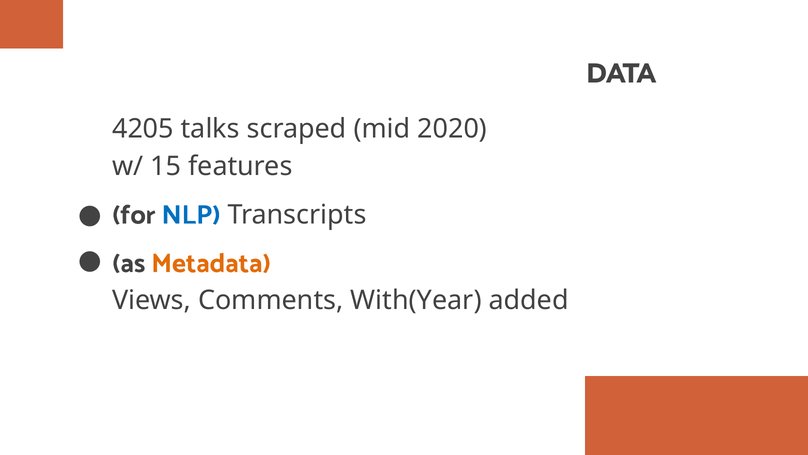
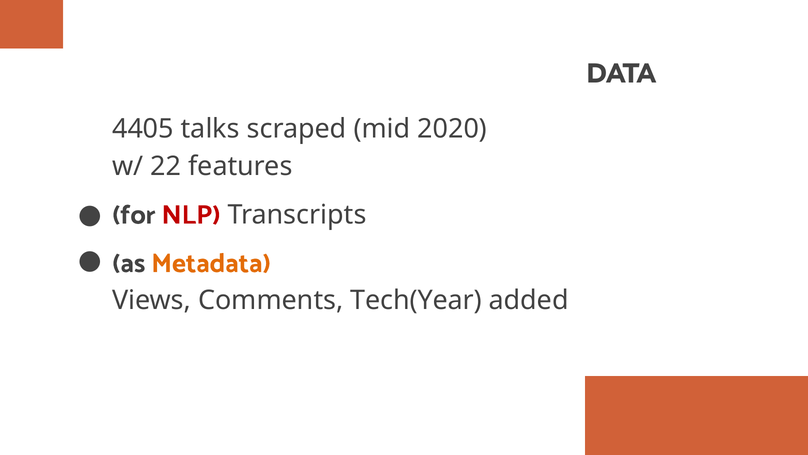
4205: 4205 -> 4405
15: 15 -> 22
NLP colour: blue -> red
With(Year: With(Year -> Tech(Year
